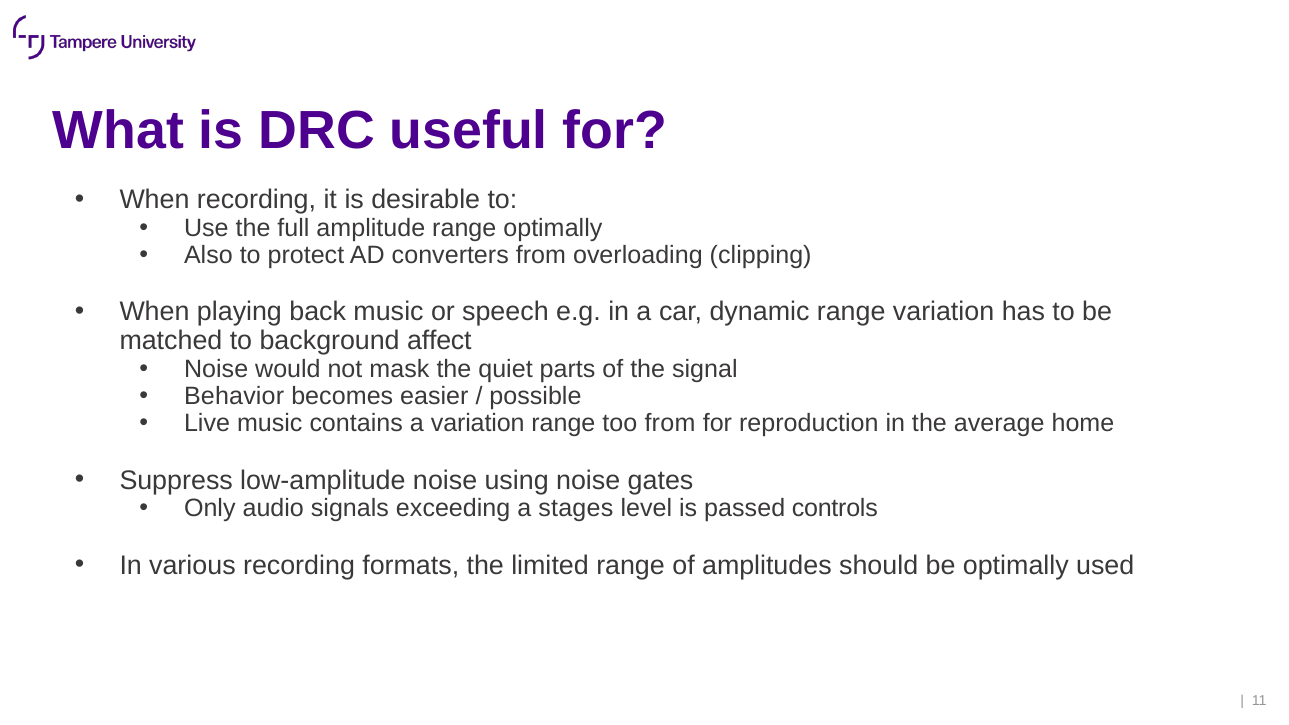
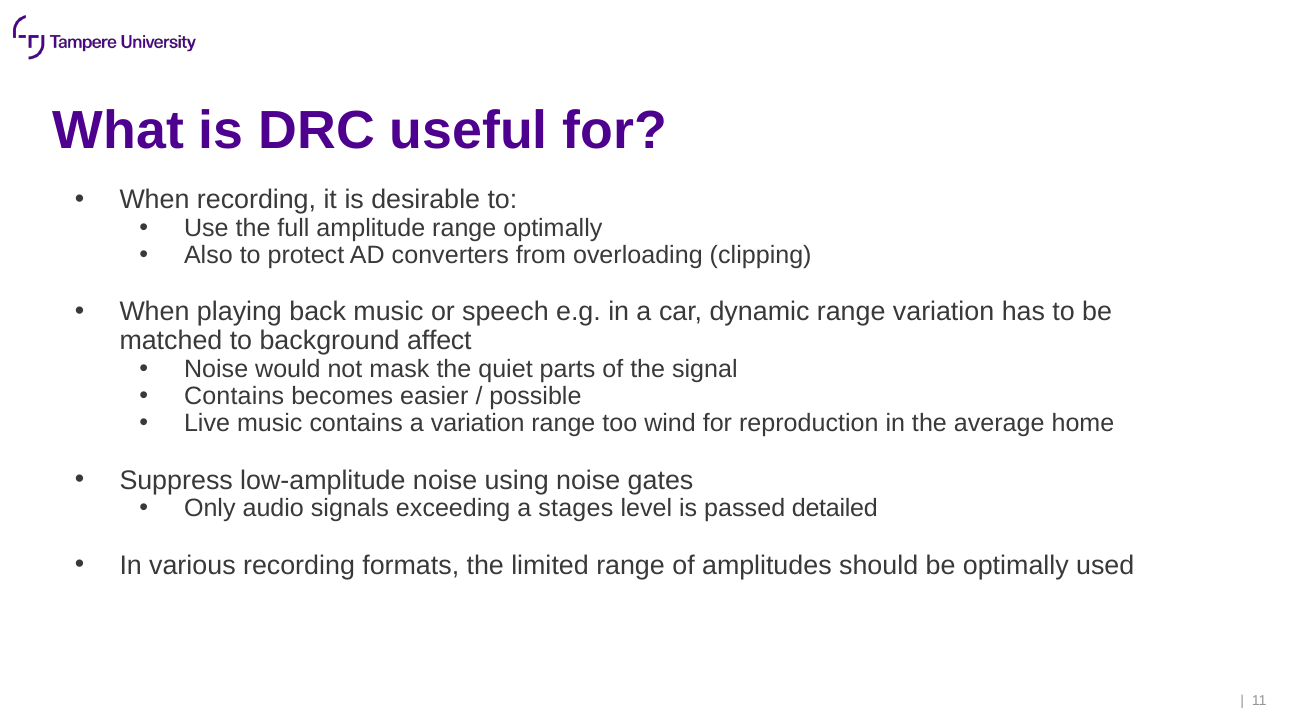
Behavior at (234, 396): Behavior -> Contains
too from: from -> wind
controls: controls -> detailed
